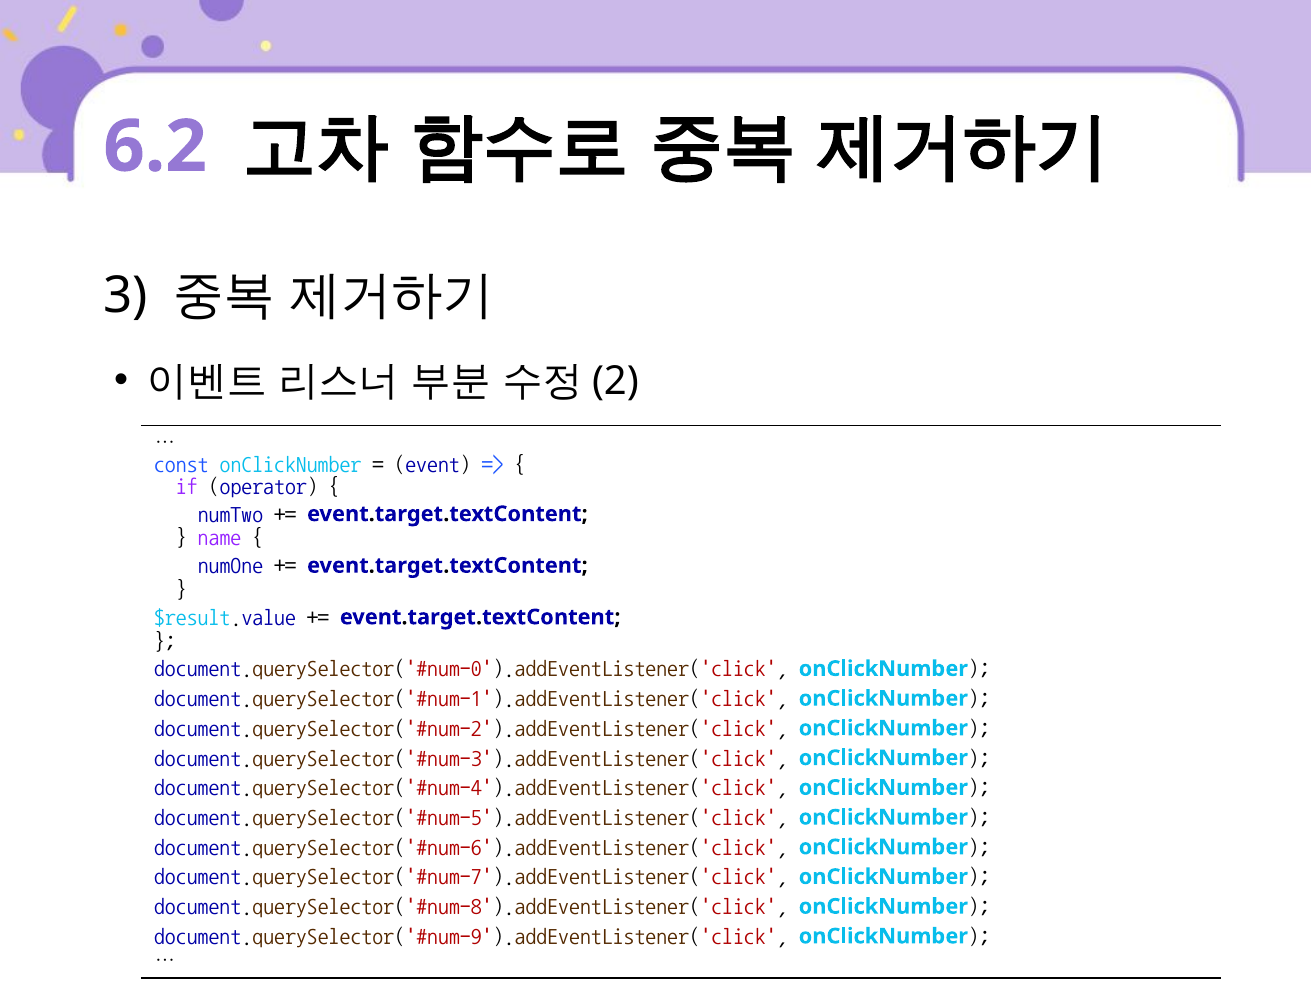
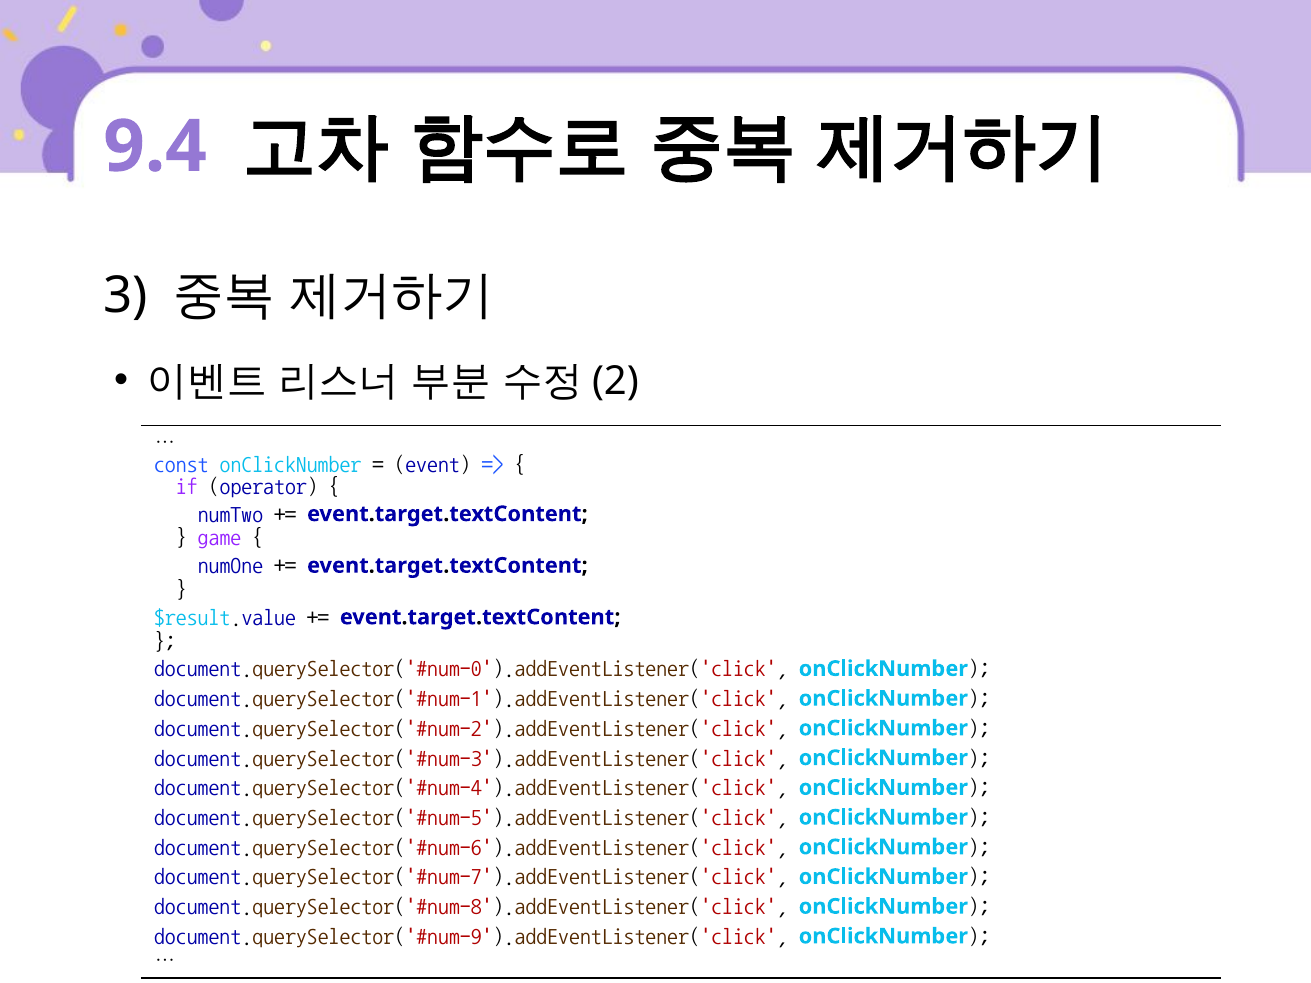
6.2: 6.2 -> 9.4
name: name -> game
